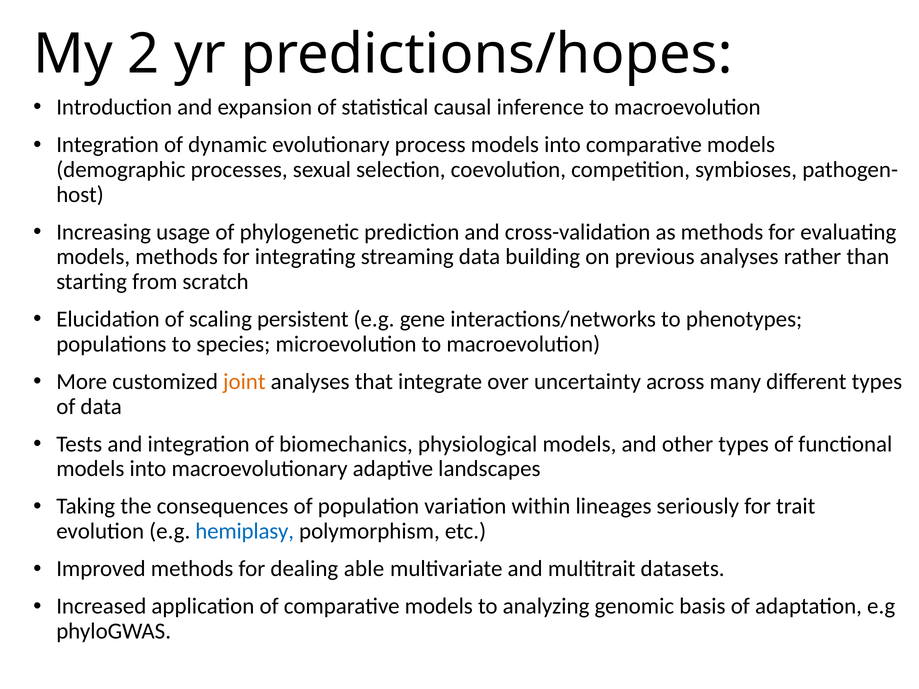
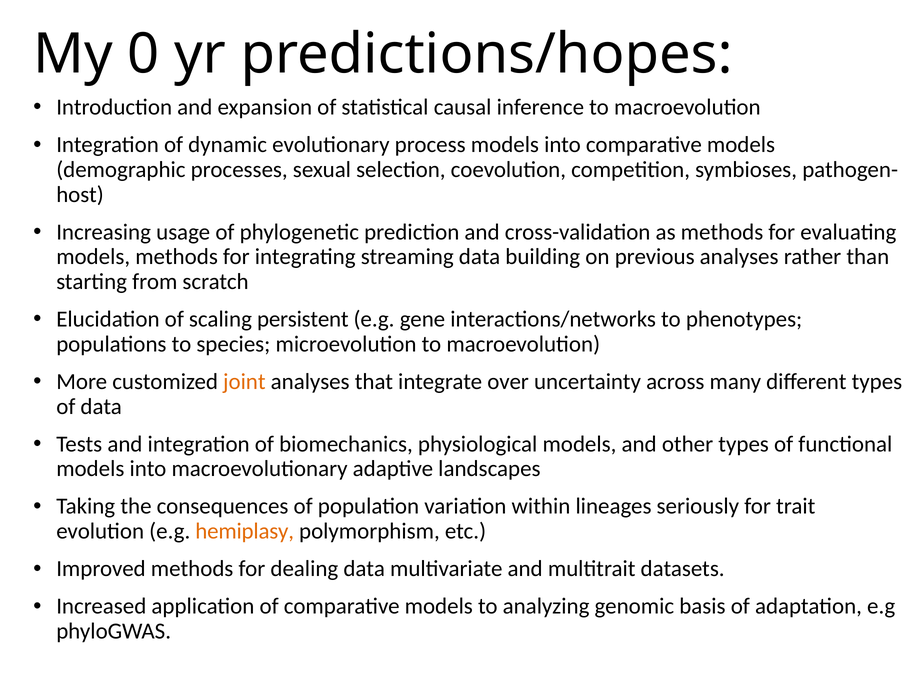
2: 2 -> 0
hemiplasy colour: blue -> orange
dealing able: able -> data
